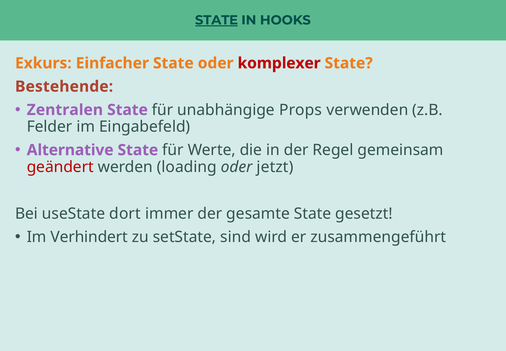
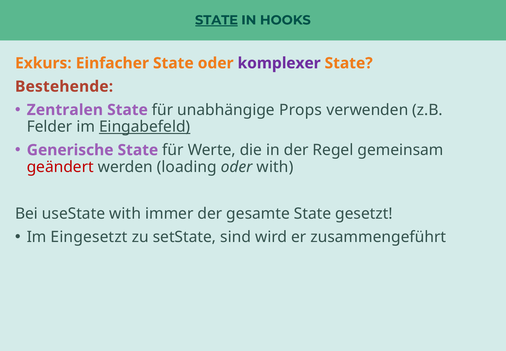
komplexer colour: red -> purple
Eingabefeld underline: none -> present
Alternative: Alternative -> Generische
oder jetzt: jetzt -> with
useState dort: dort -> with
Verhindert: Verhindert -> Eingesetzt
